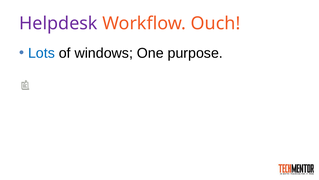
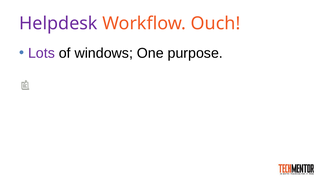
Lots colour: blue -> purple
